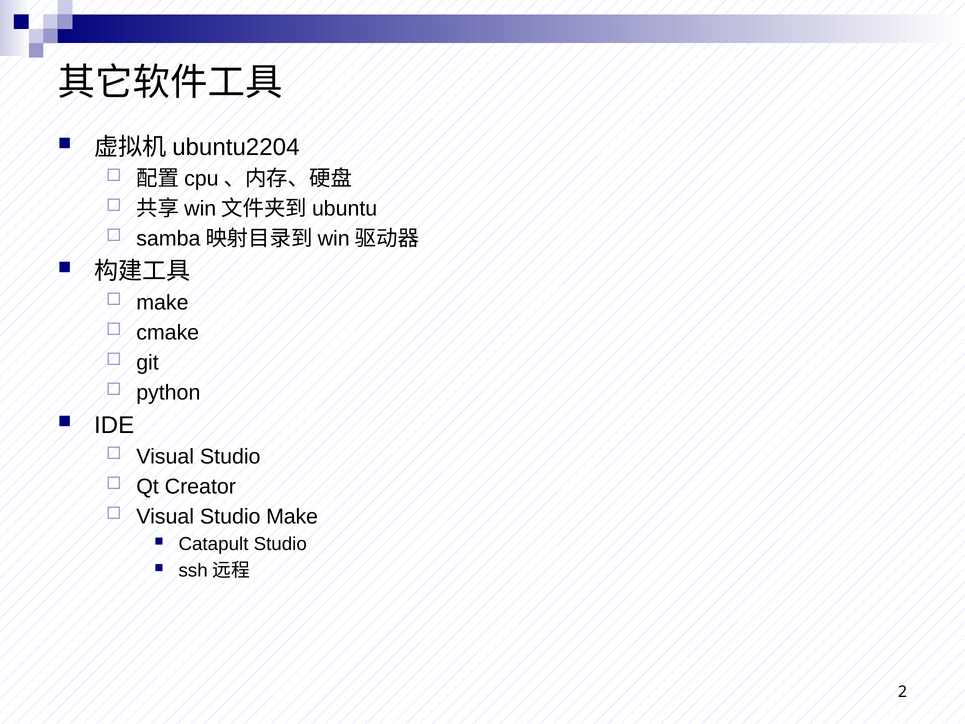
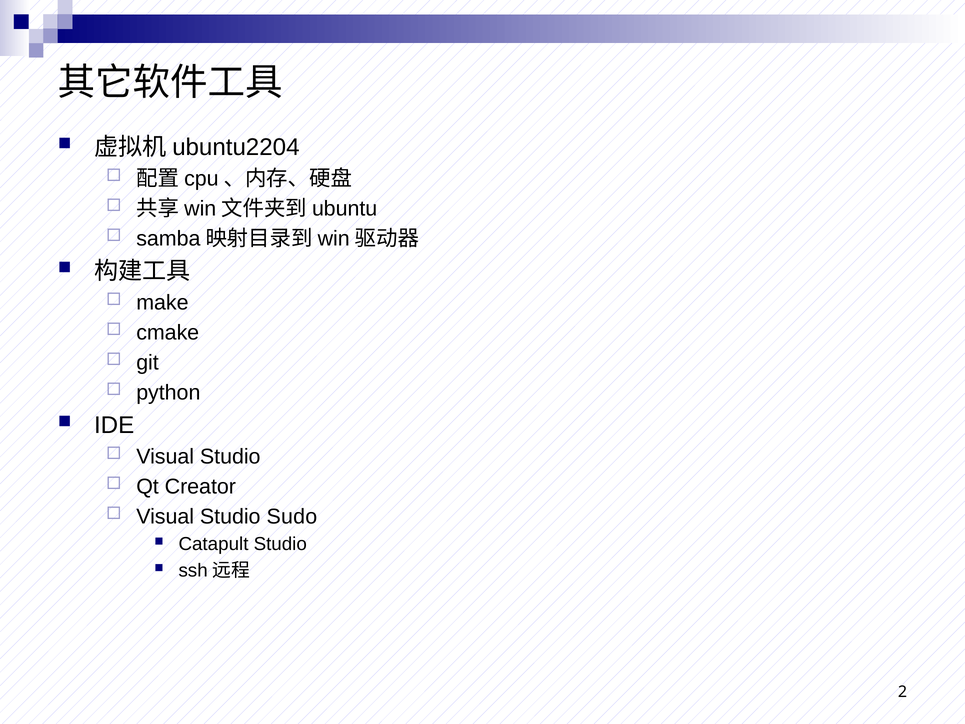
Studio Make: Make -> Sudo
